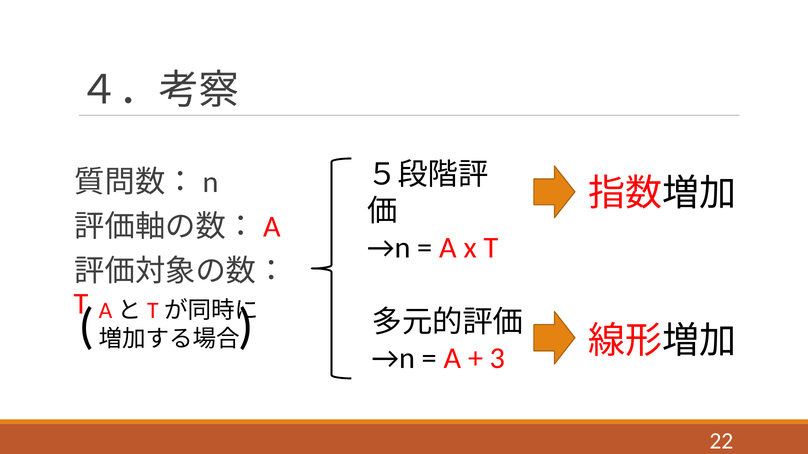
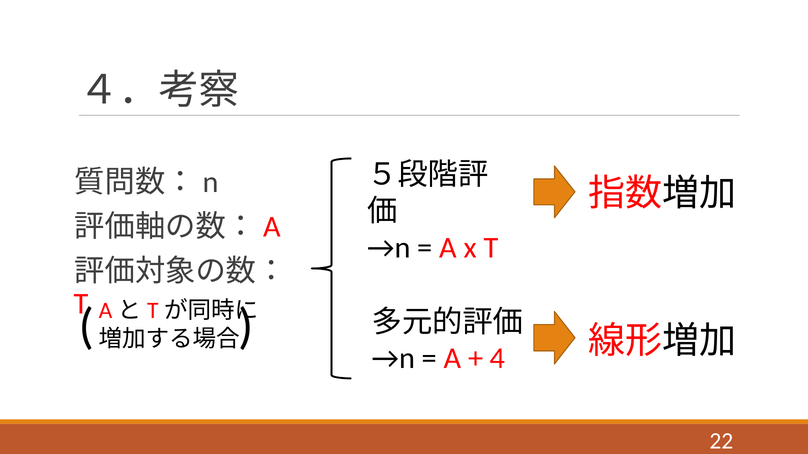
3: 3 -> 4
